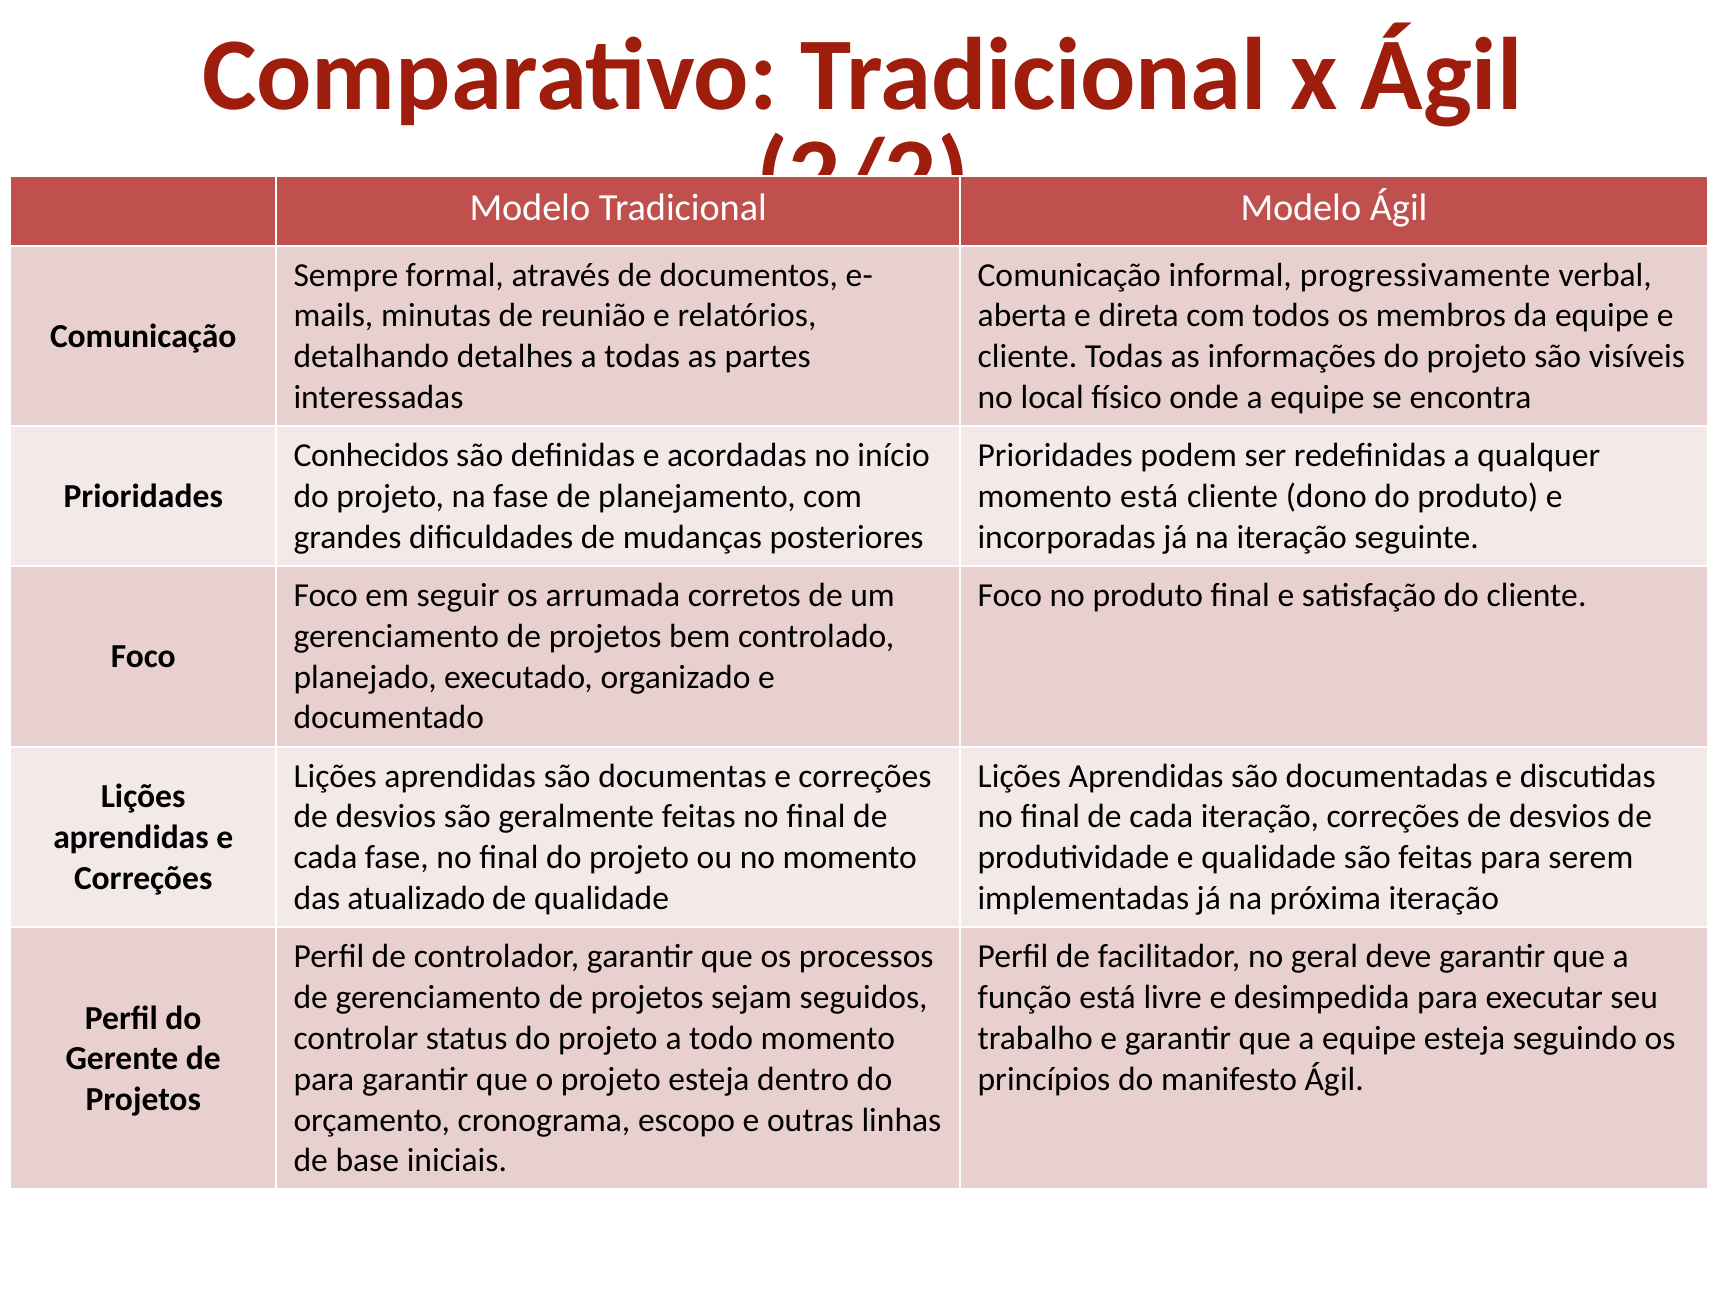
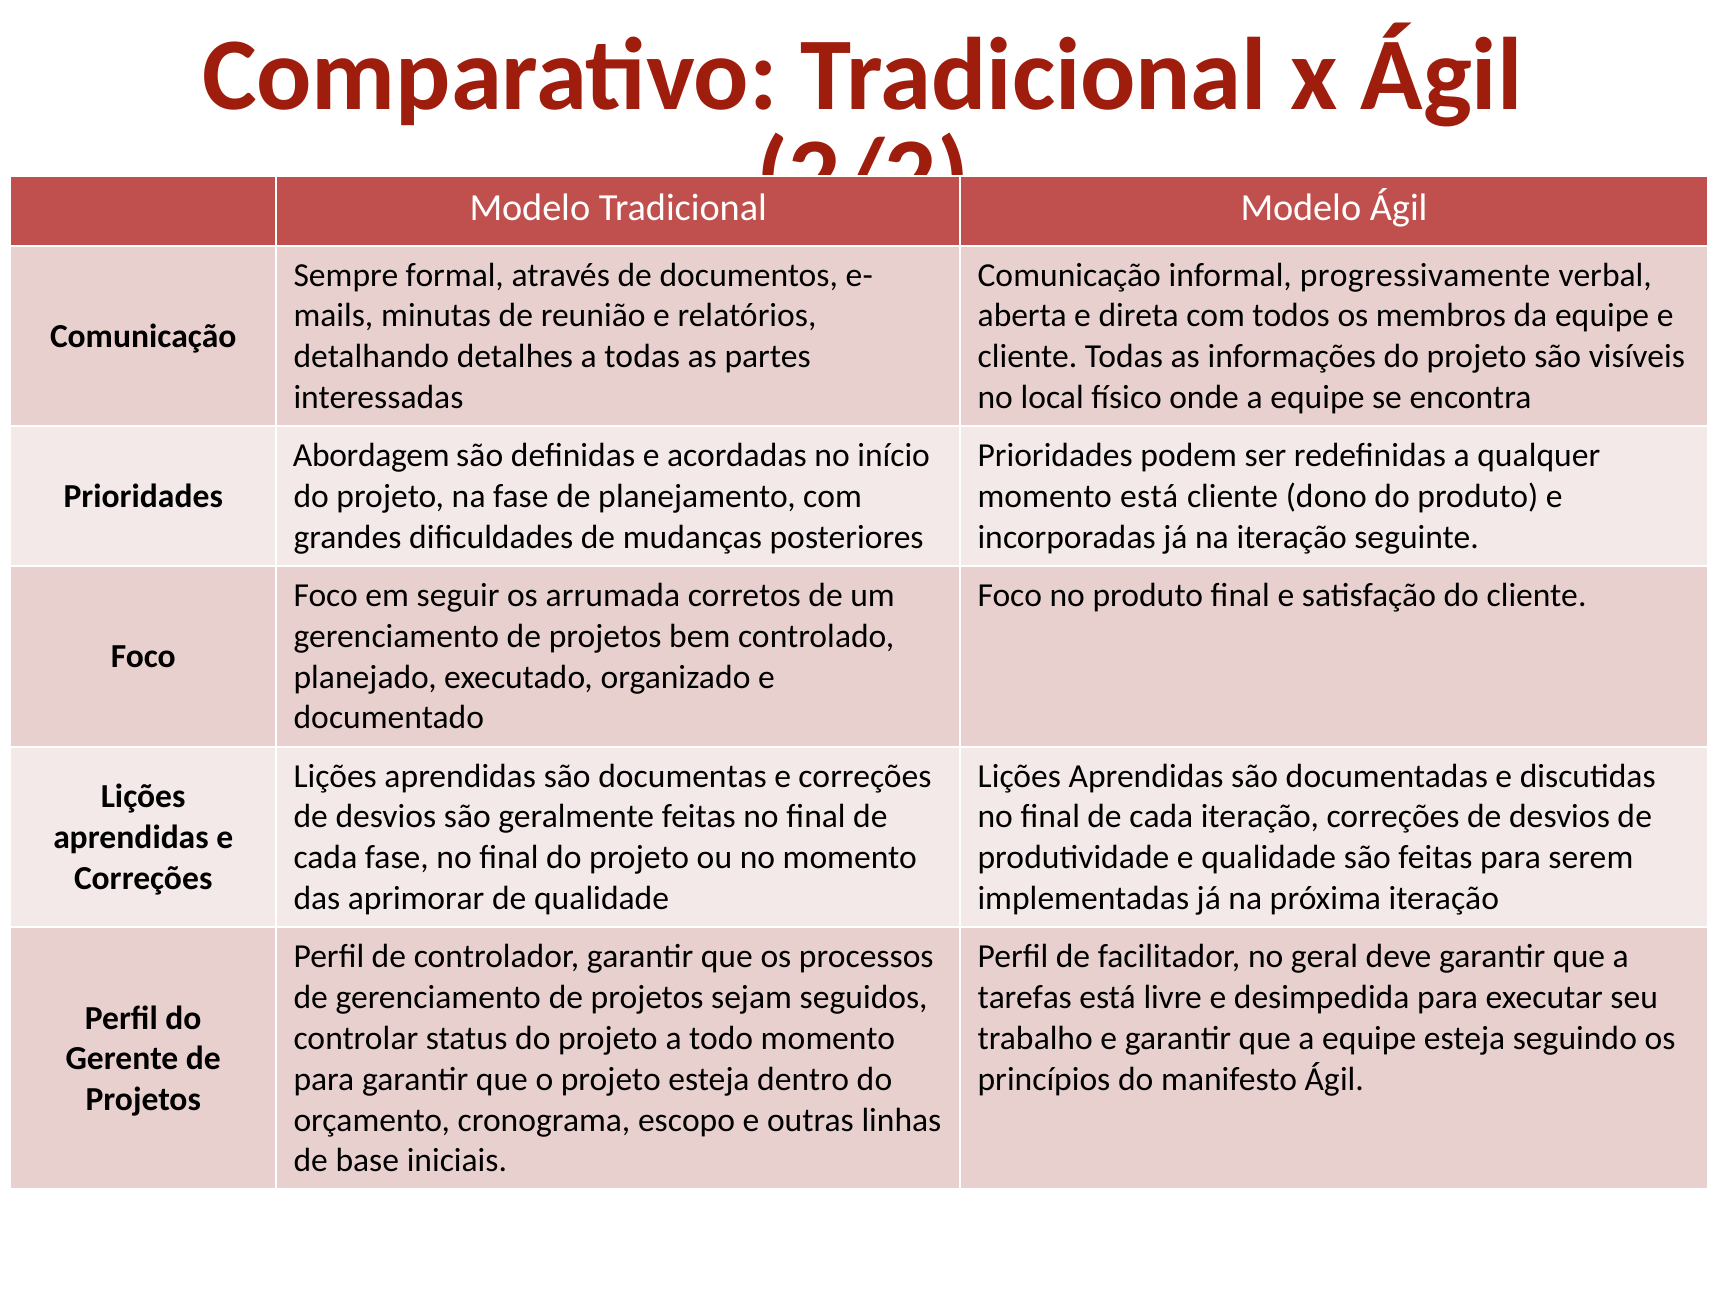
Conhecidos: Conhecidos -> Abordagem
atualizado: atualizado -> aprimorar
função: função -> tarefas
